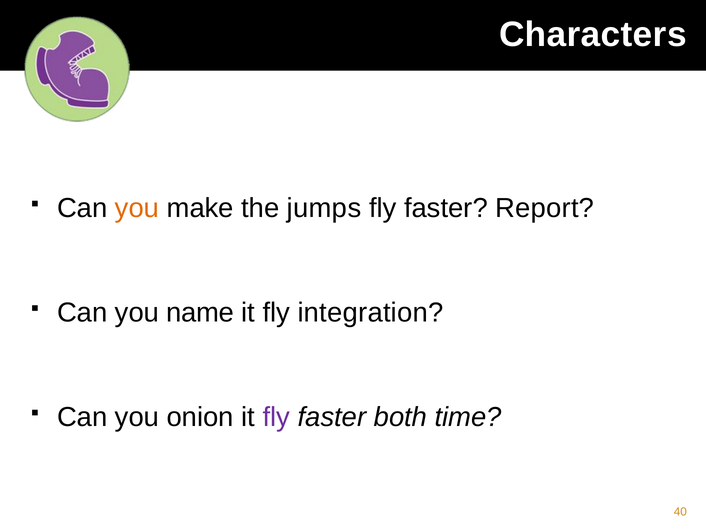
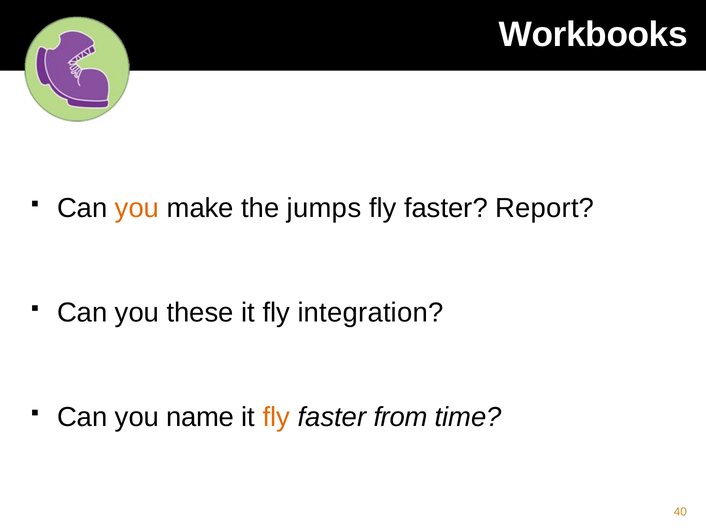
Characters: Characters -> Workbooks
name: name -> these
onion: onion -> name
fly at (276, 417) colour: purple -> orange
both: both -> from
